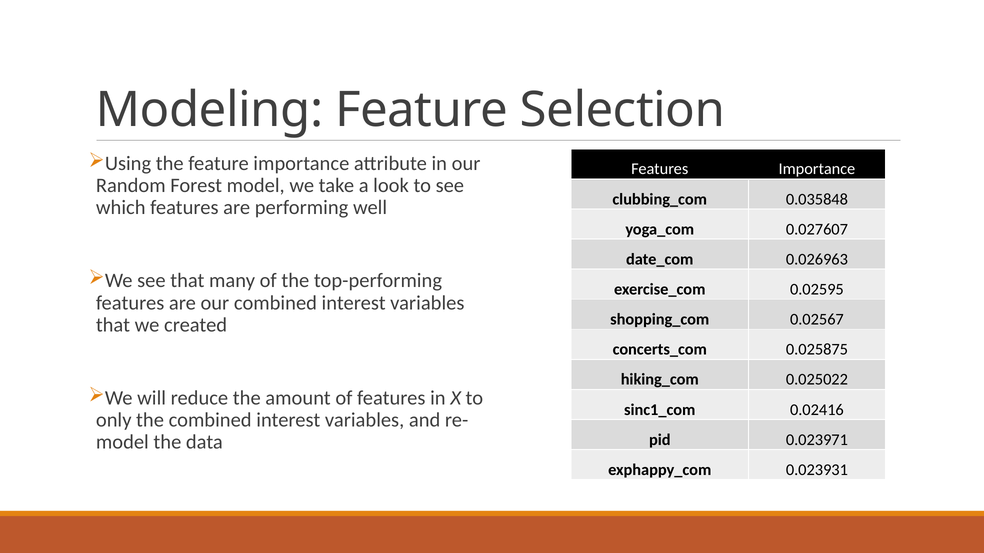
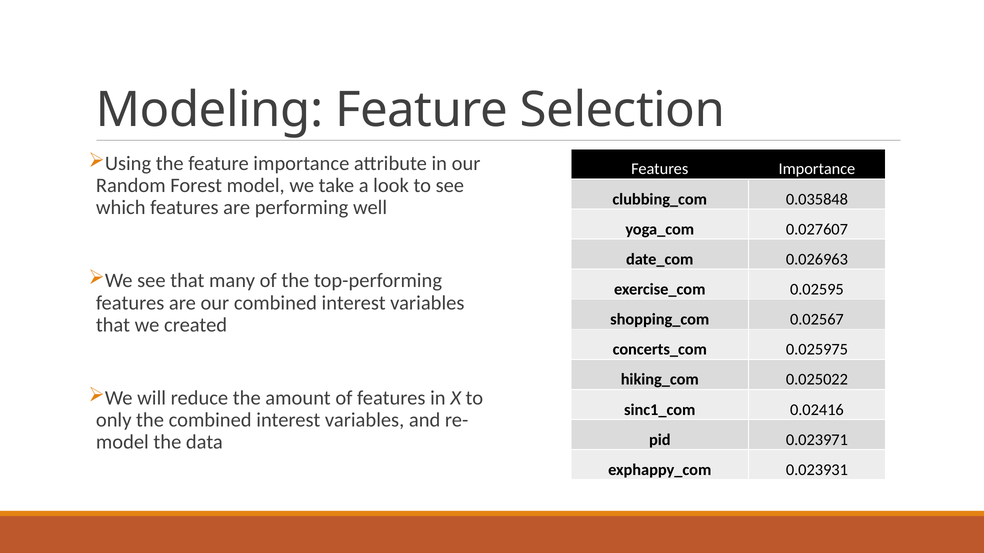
0.025875: 0.025875 -> 0.025975
